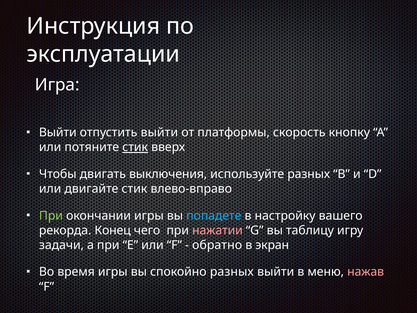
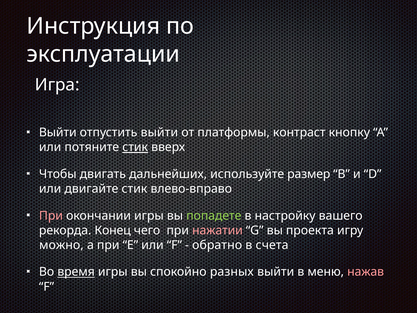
скорость: скорость -> контраст
выключения: выключения -> дальнейших
используйте разных: разных -> размер
При at (51, 216) colour: light green -> pink
попадете colour: light blue -> light green
таблицу: таблицу -> проекта
задачи: задачи -> можно
экран: экран -> счета
время underline: none -> present
